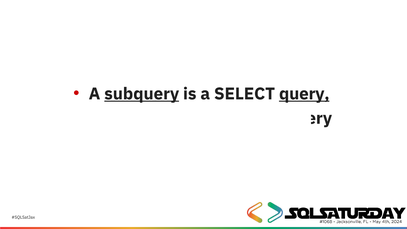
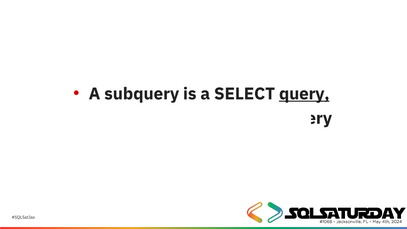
subquery underline: present -> none
